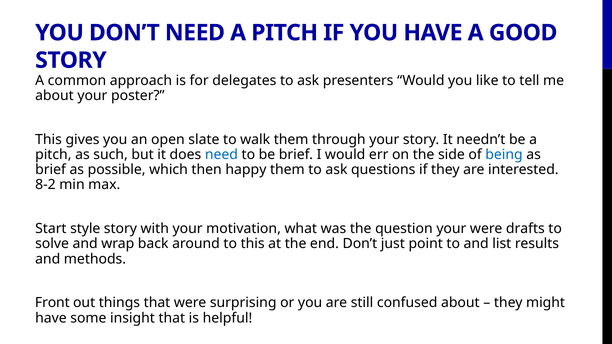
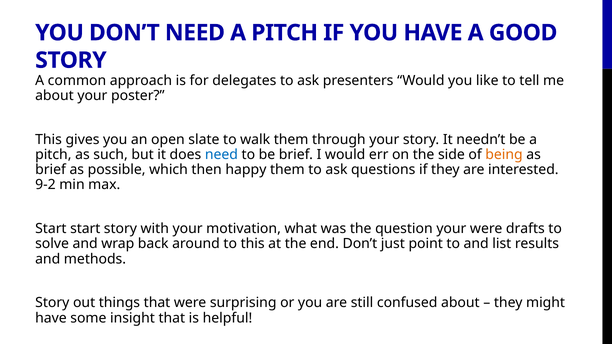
being colour: blue -> orange
8-2: 8-2 -> 9-2
Start style: style -> start
Front at (52, 303): Front -> Story
